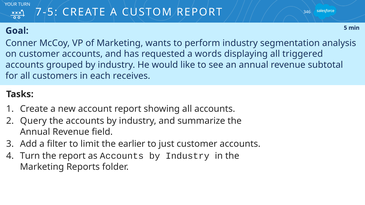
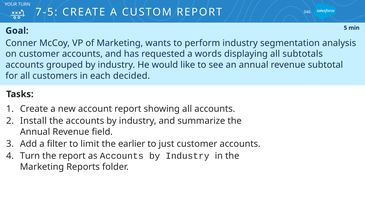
triggered: triggered -> subtotals
receives: receives -> decided
Query: Query -> Install
